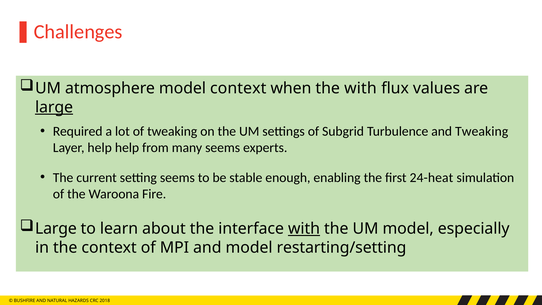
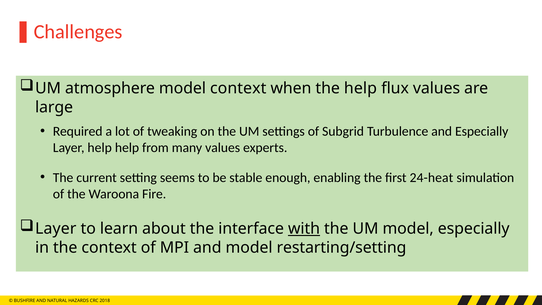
the with: with -> help
large at (54, 107) underline: present -> none
and Tweaking: Tweaking -> Especially
many seems: seems -> values
Large at (56, 228): Large -> Layer
